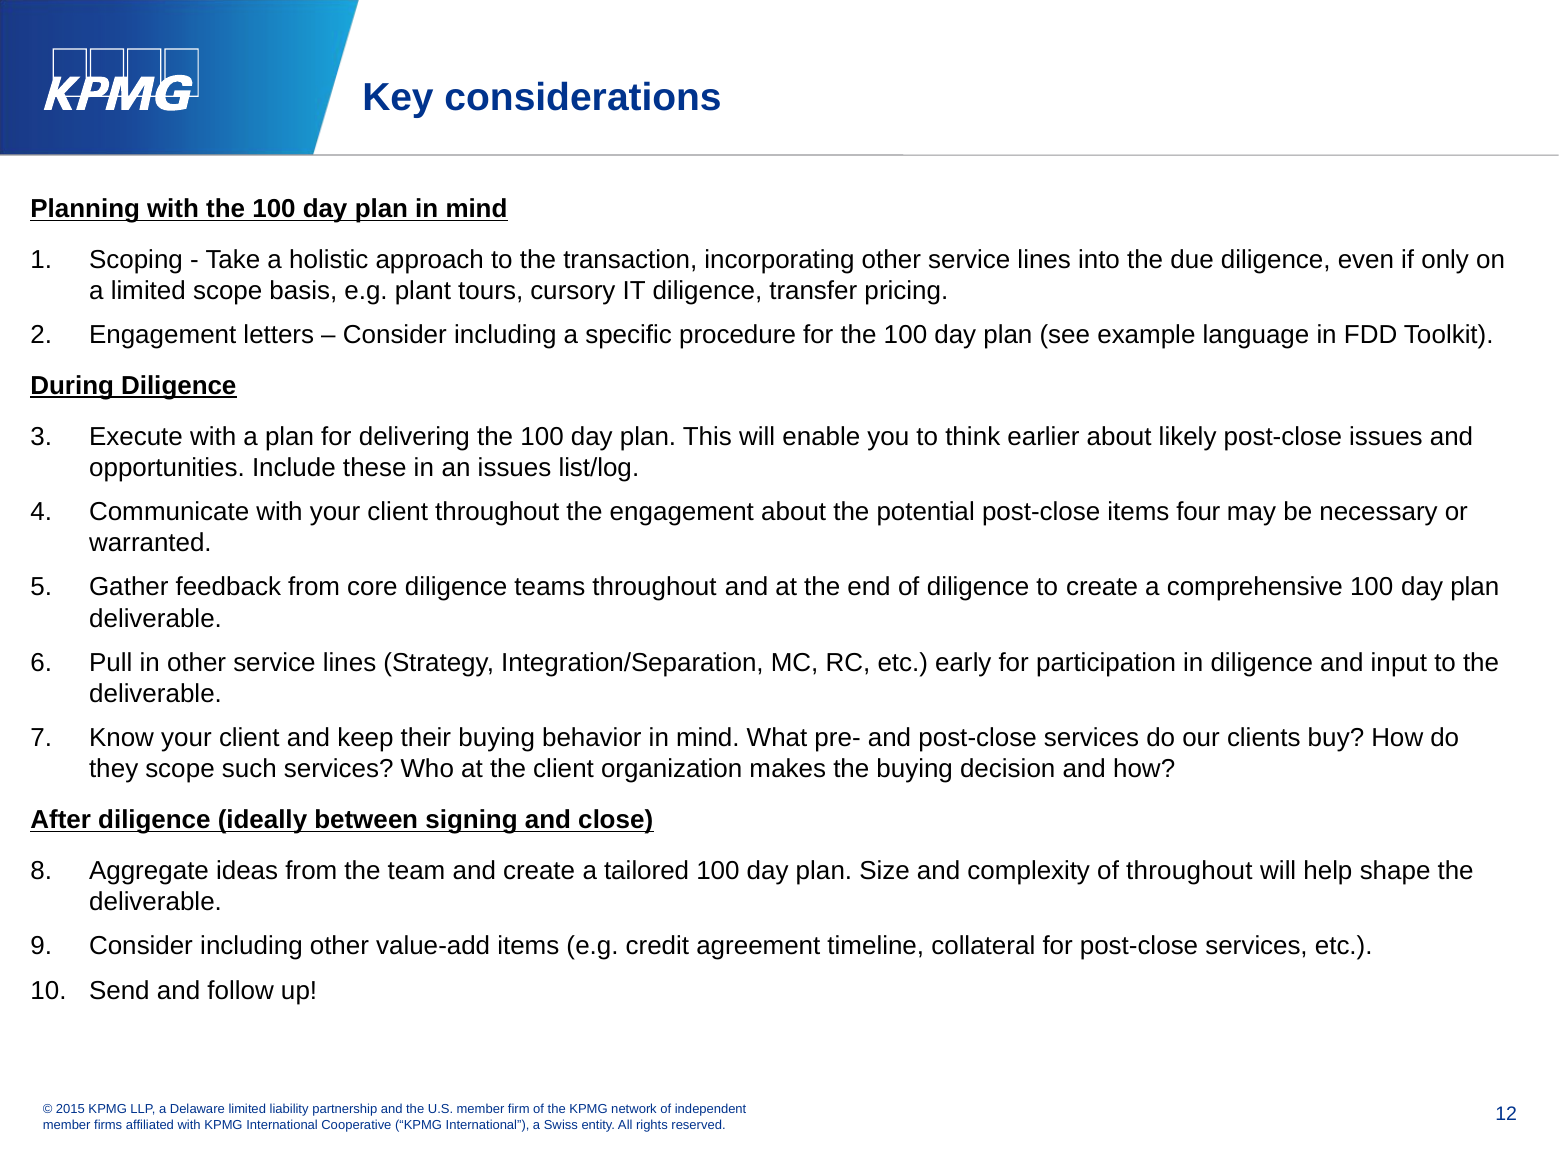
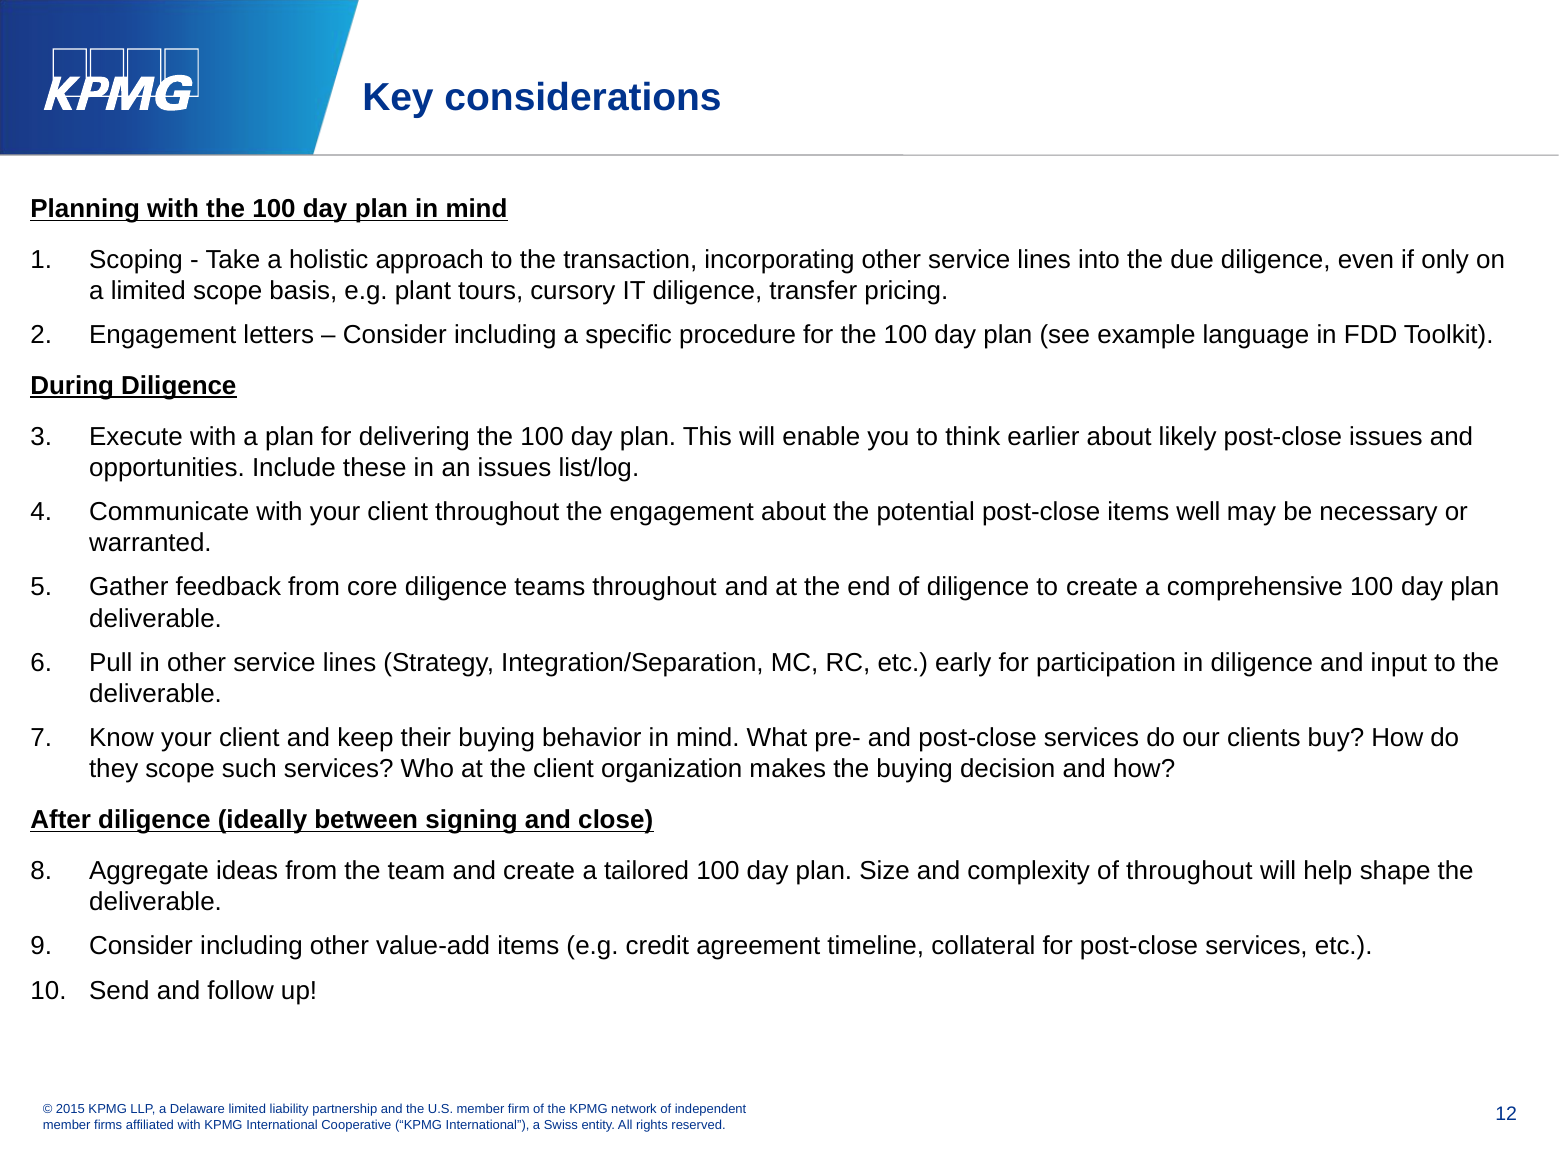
four: four -> well
